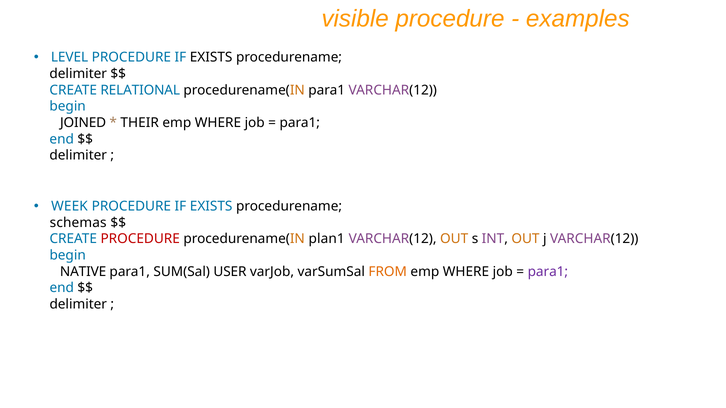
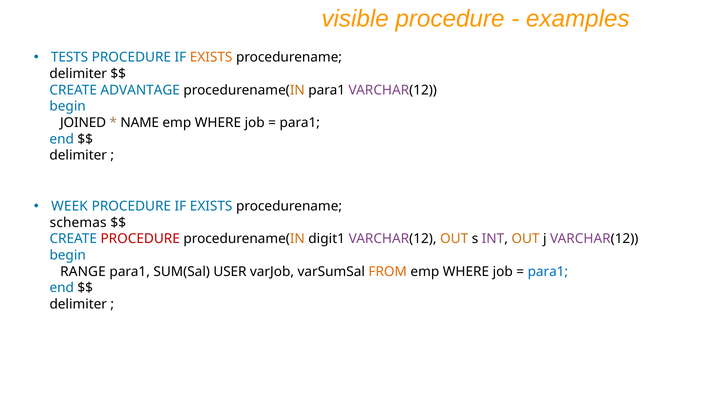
LEVEL: LEVEL -> TESTS
EXISTS at (211, 57) colour: black -> orange
RELATIONAL: RELATIONAL -> ADVANTAGE
THEIR: THEIR -> NAME
plan1: plan1 -> digit1
NATIVE: NATIVE -> RANGE
para1 at (548, 272) colour: purple -> blue
